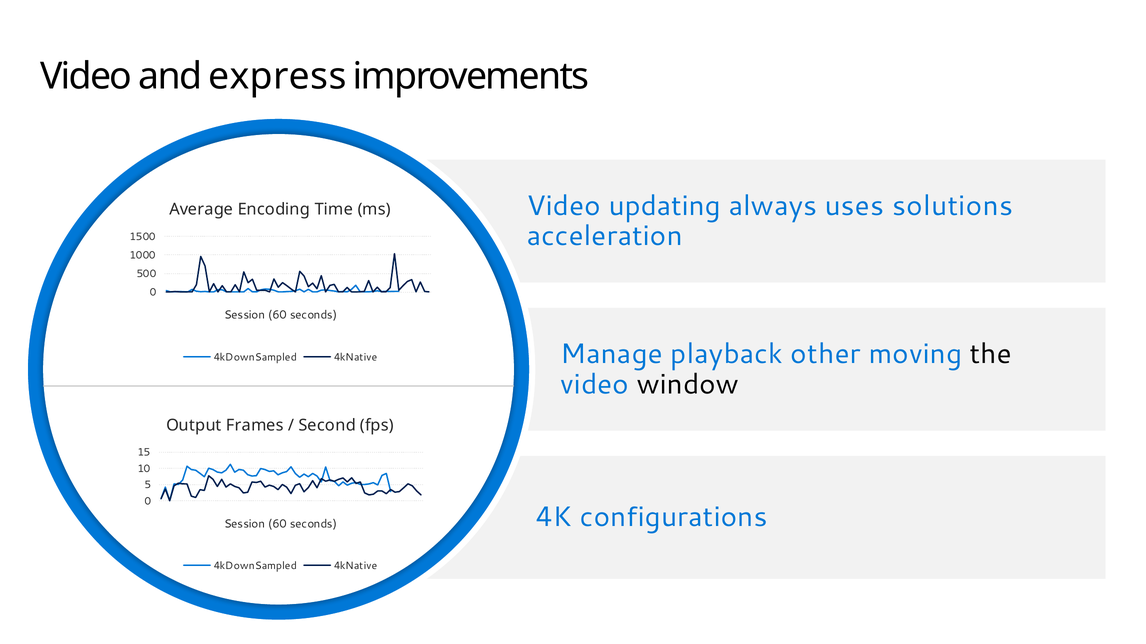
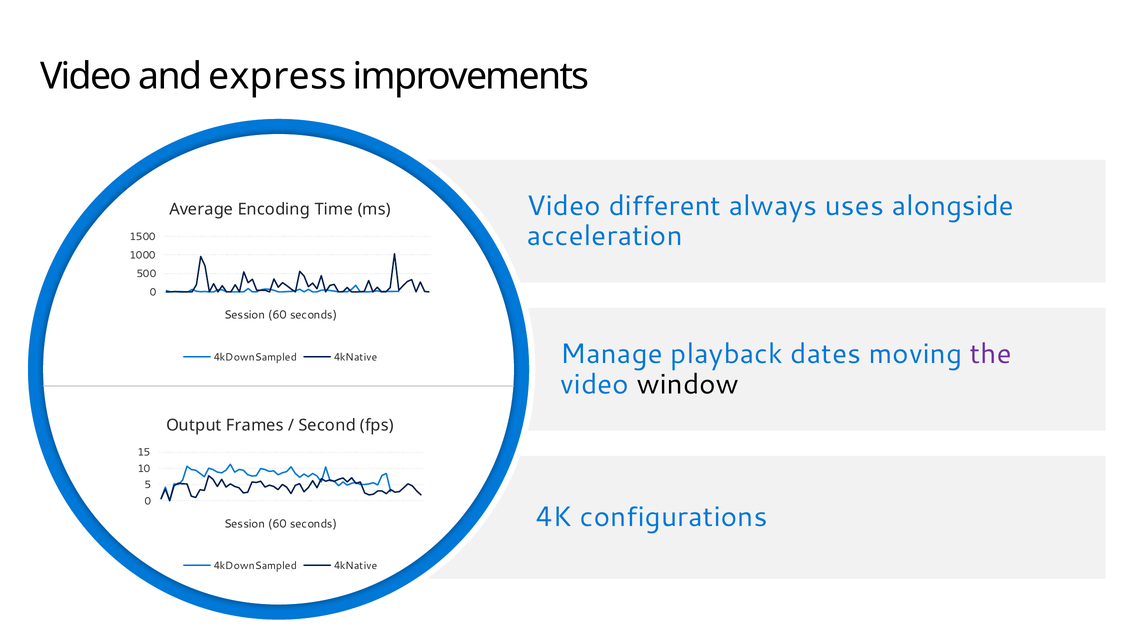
updating: updating -> different
solutions: solutions -> alongside
other: other -> dates
the colour: black -> purple
